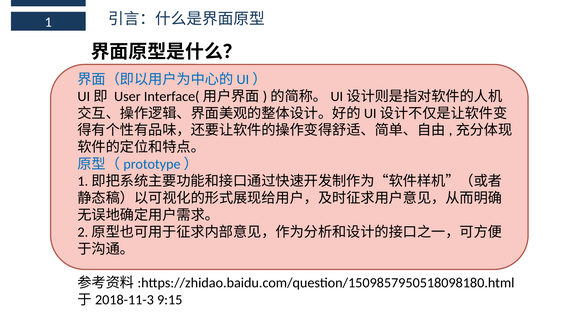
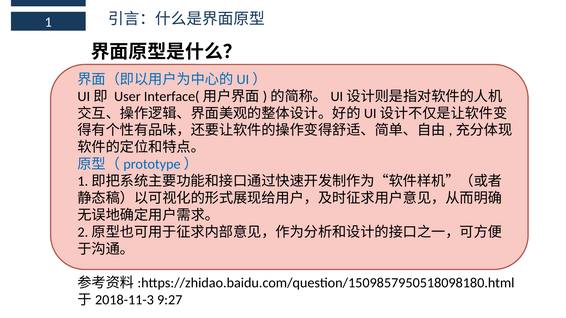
9:15: 9:15 -> 9:27
